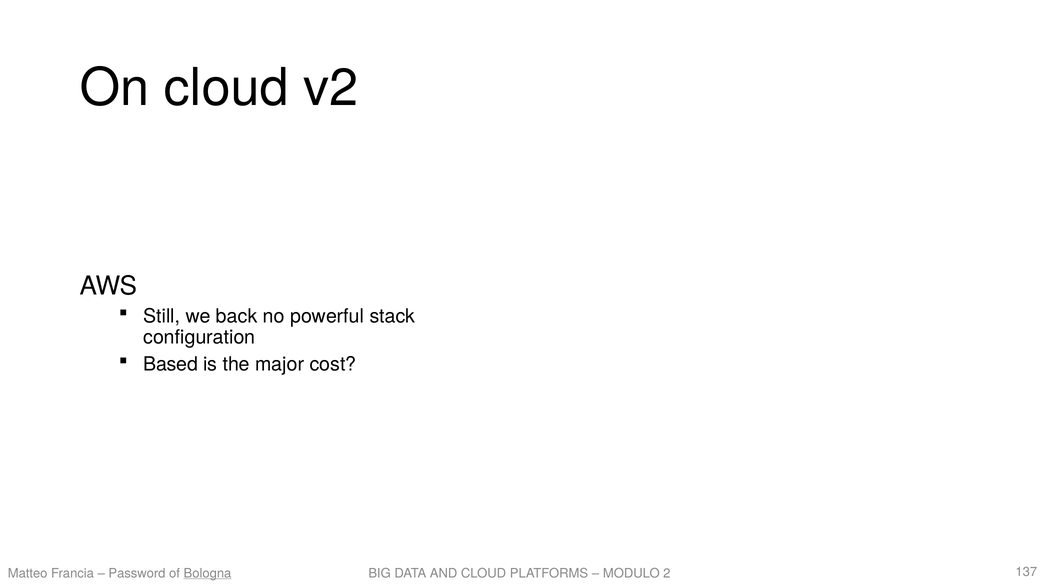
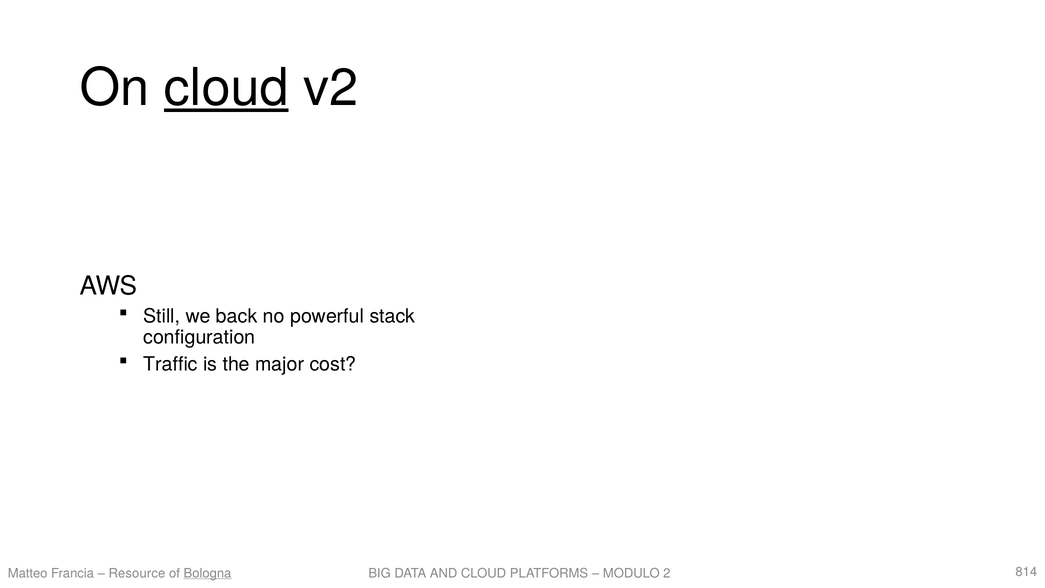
cloud at (226, 88) underline: none -> present
Based: Based -> Traffic
Password: Password -> Resource
137: 137 -> 814
